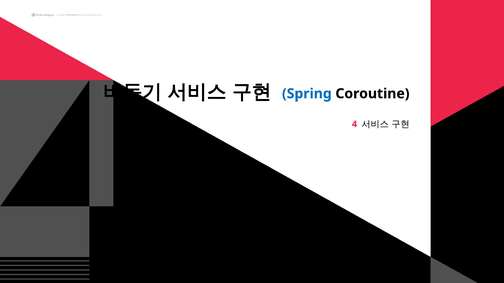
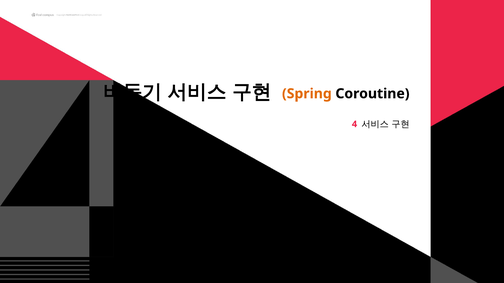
Spring colour: blue -> orange
